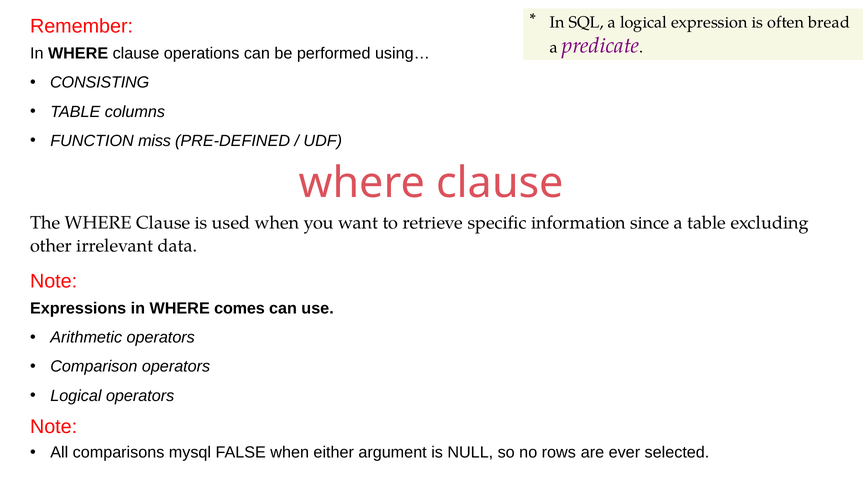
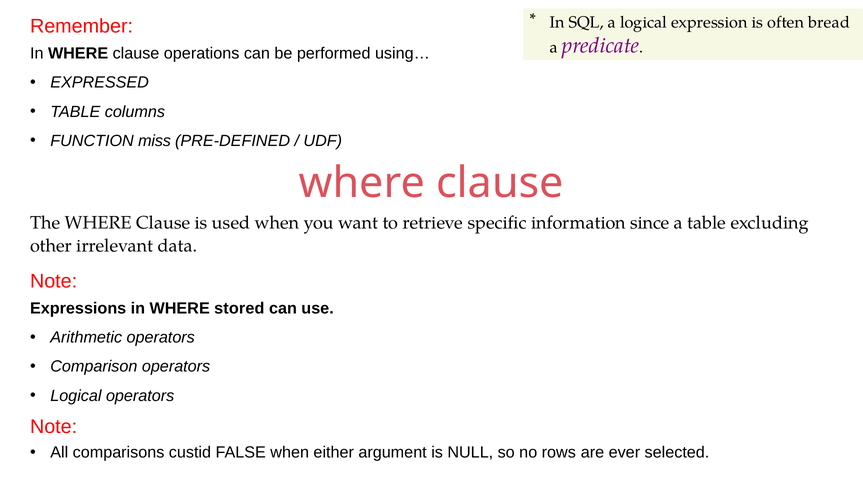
CONSISTING: CONSISTING -> EXPRESSED
comes: comes -> stored
mysql: mysql -> custid
